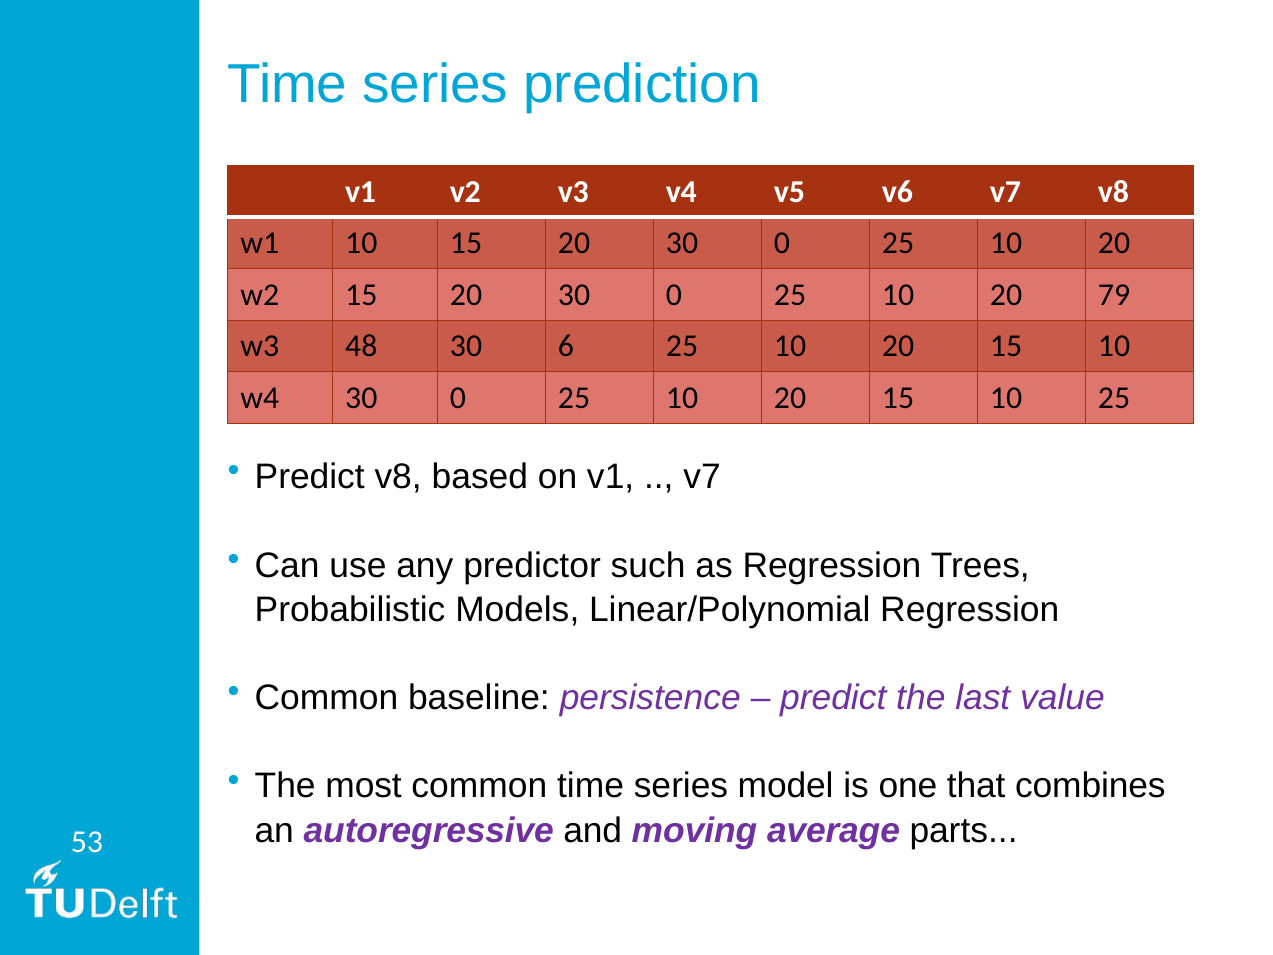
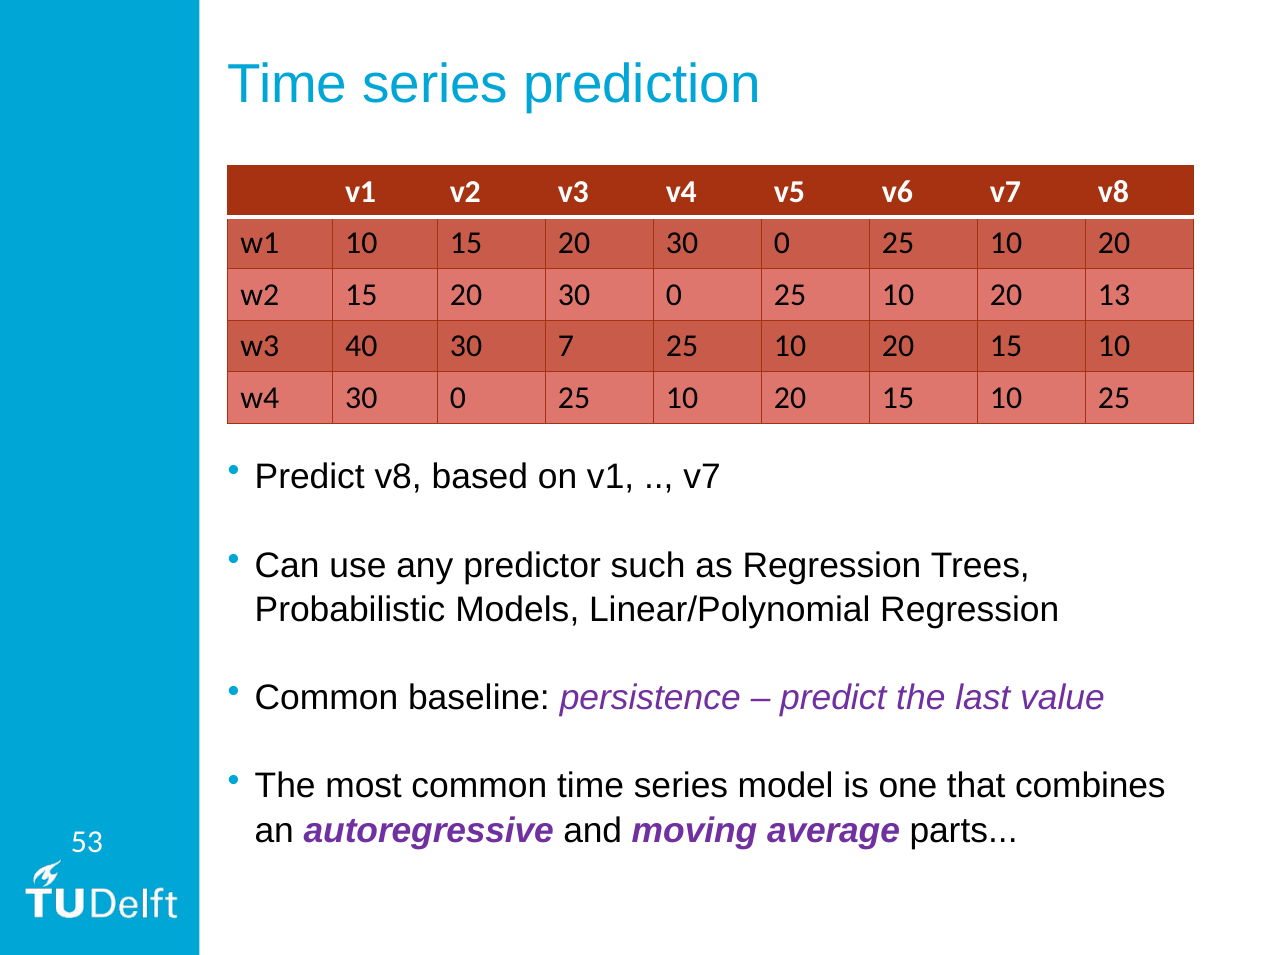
79: 79 -> 13
48: 48 -> 40
6: 6 -> 7
